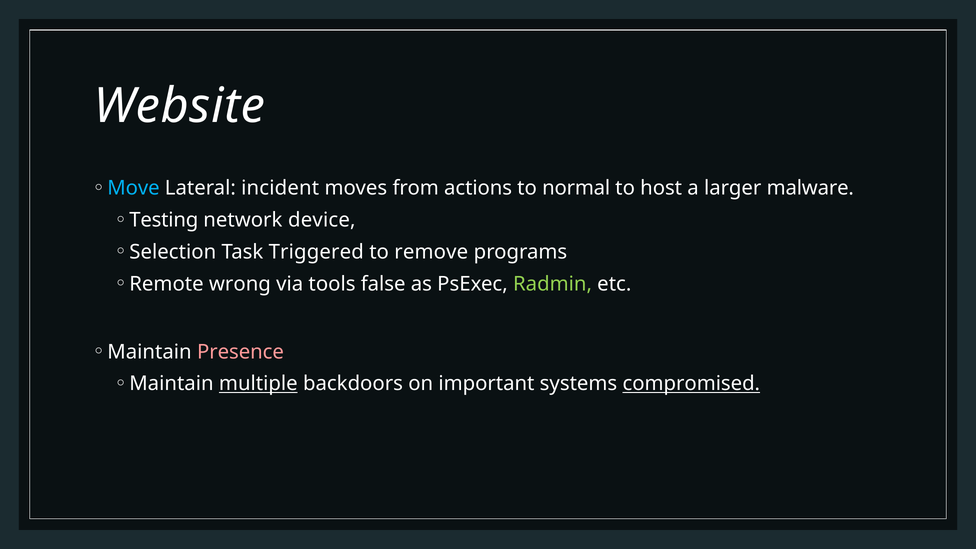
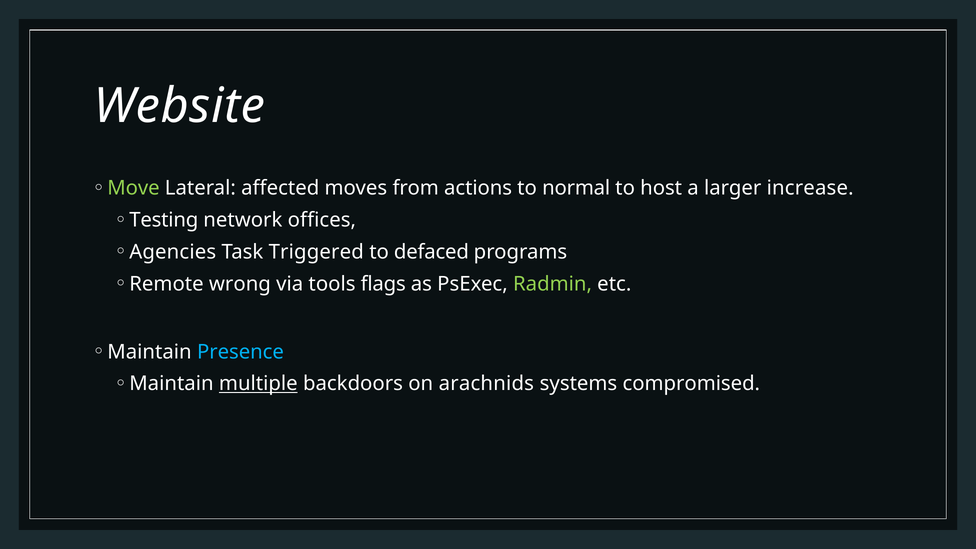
Move colour: light blue -> light green
incident: incident -> affected
malware: malware -> increase
device: device -> offices
Selection: Selection -> Agencies
remove: remove -> defaced
false: false -> flags
Presence colour: pink -> light blue
important: important -> arachnids
compromised underline: present -> none
